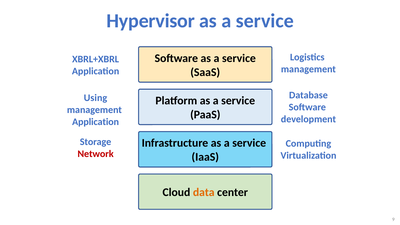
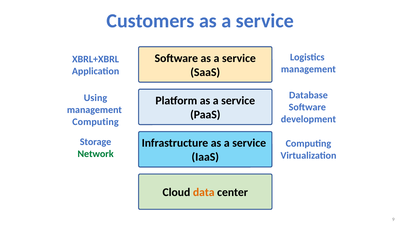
Hypervisor: Hypervisor -> Customers
Application at (96, 122): Application -> Computing
Network colour: red -> green
